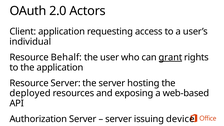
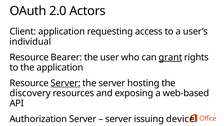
Behalf: Behalf -> Bearer
Server at (66, 83) underline: none -> present
deployed: deployed -> discovery
